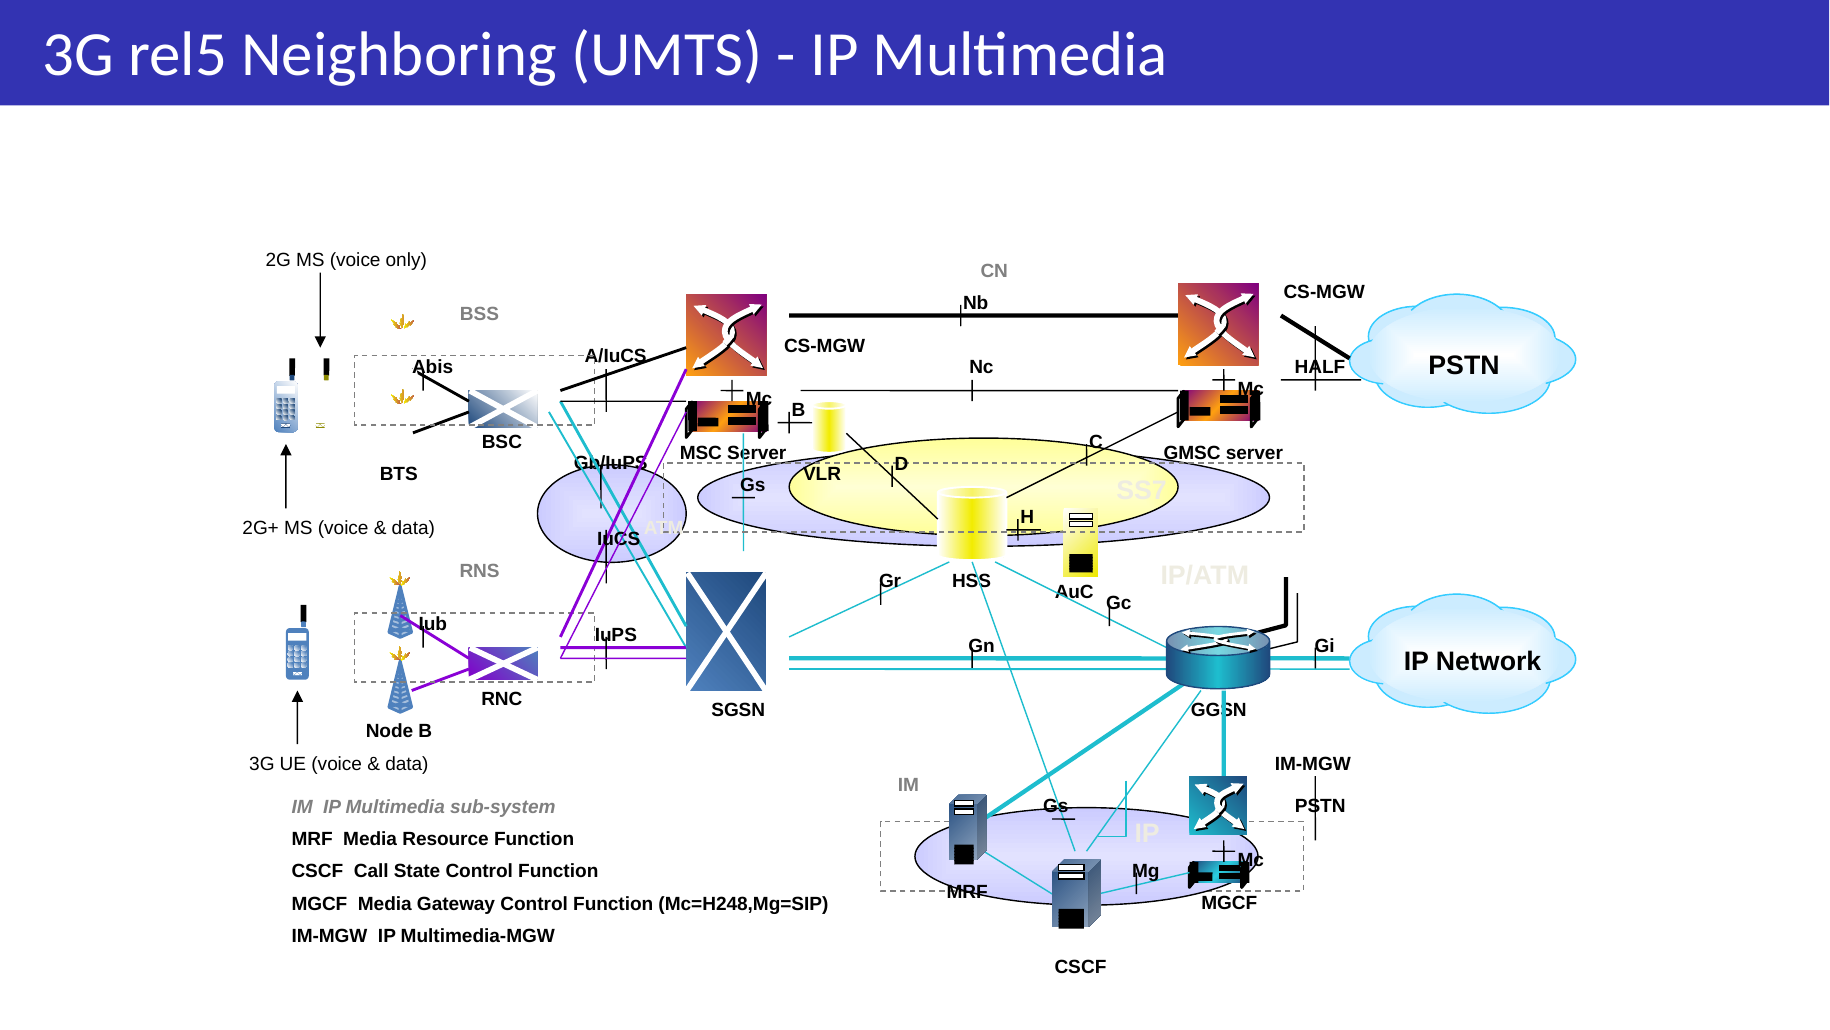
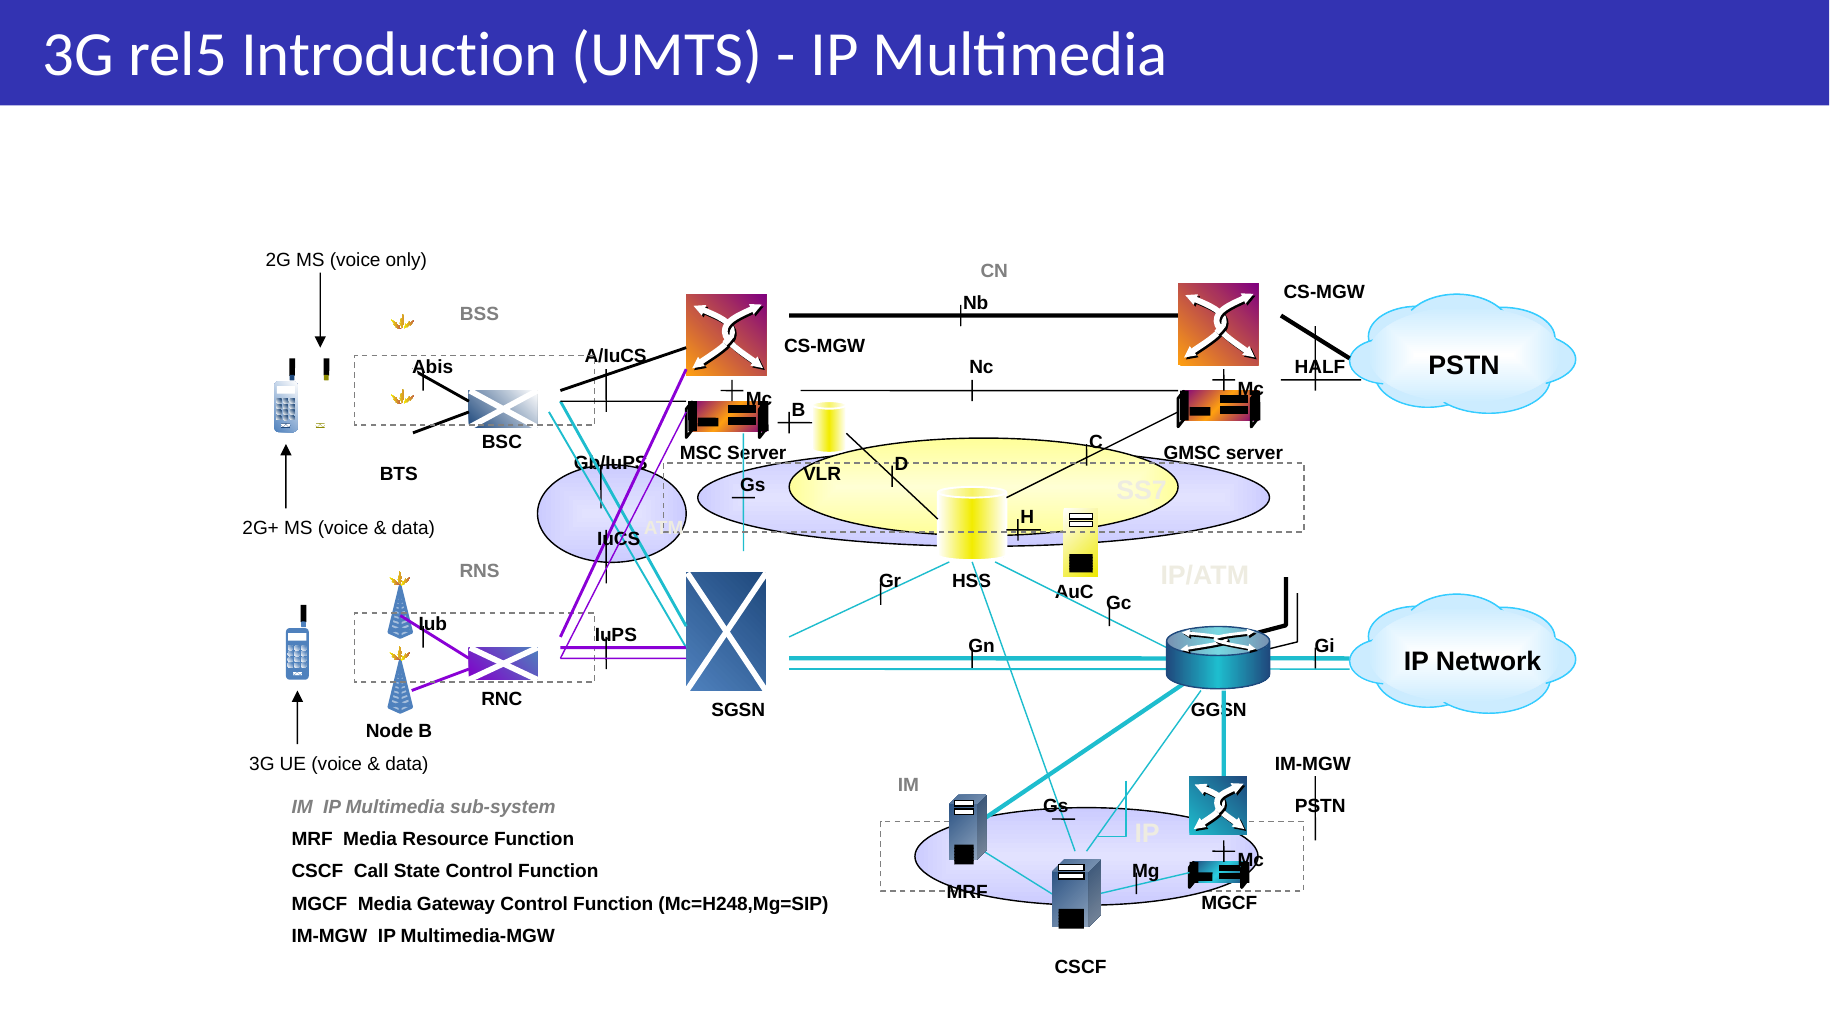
Neighboring: Neighboring -> Introduction
